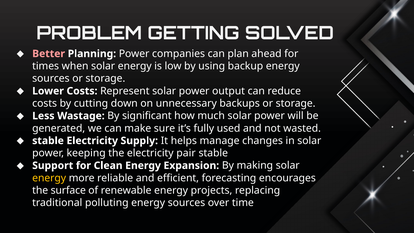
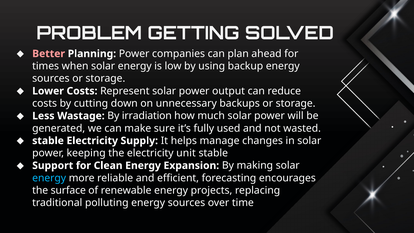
significant: significant -> irradiation
pair: pair -> unit
energy at (49, 178) colour: yellow -> light blue
